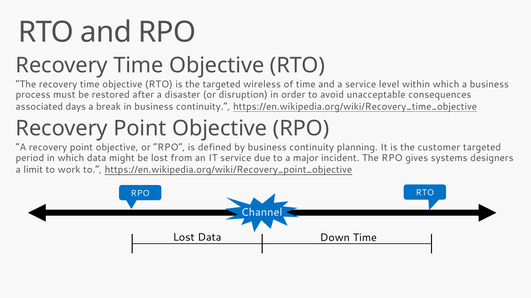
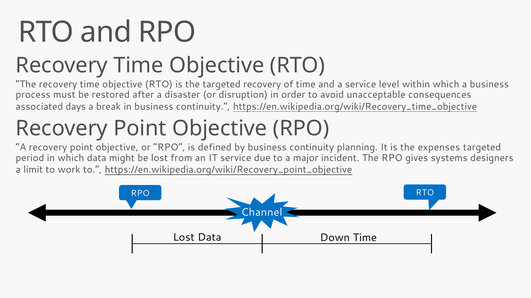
targeted wireless: wireless -> recovery
customer: customer -> expenses
